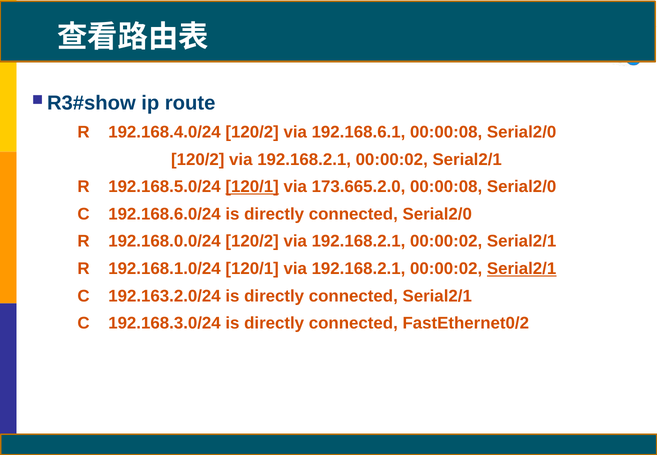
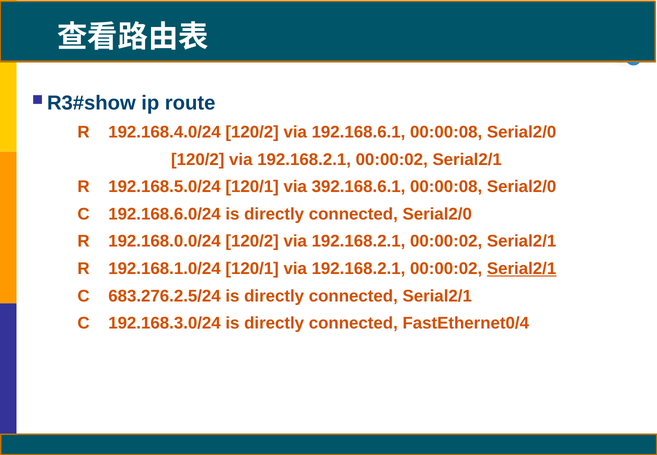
120/1 at (252, 187) underline: present -> none
173.665.2.0: 173.665.2.0 -> 392.168.6.1
192.163.2.0/24: 192.163.2.0/24 -> 683.276.2.5/24
FastEthernet0/2: FastEthernet0/2 -> FastEthernet0/4
